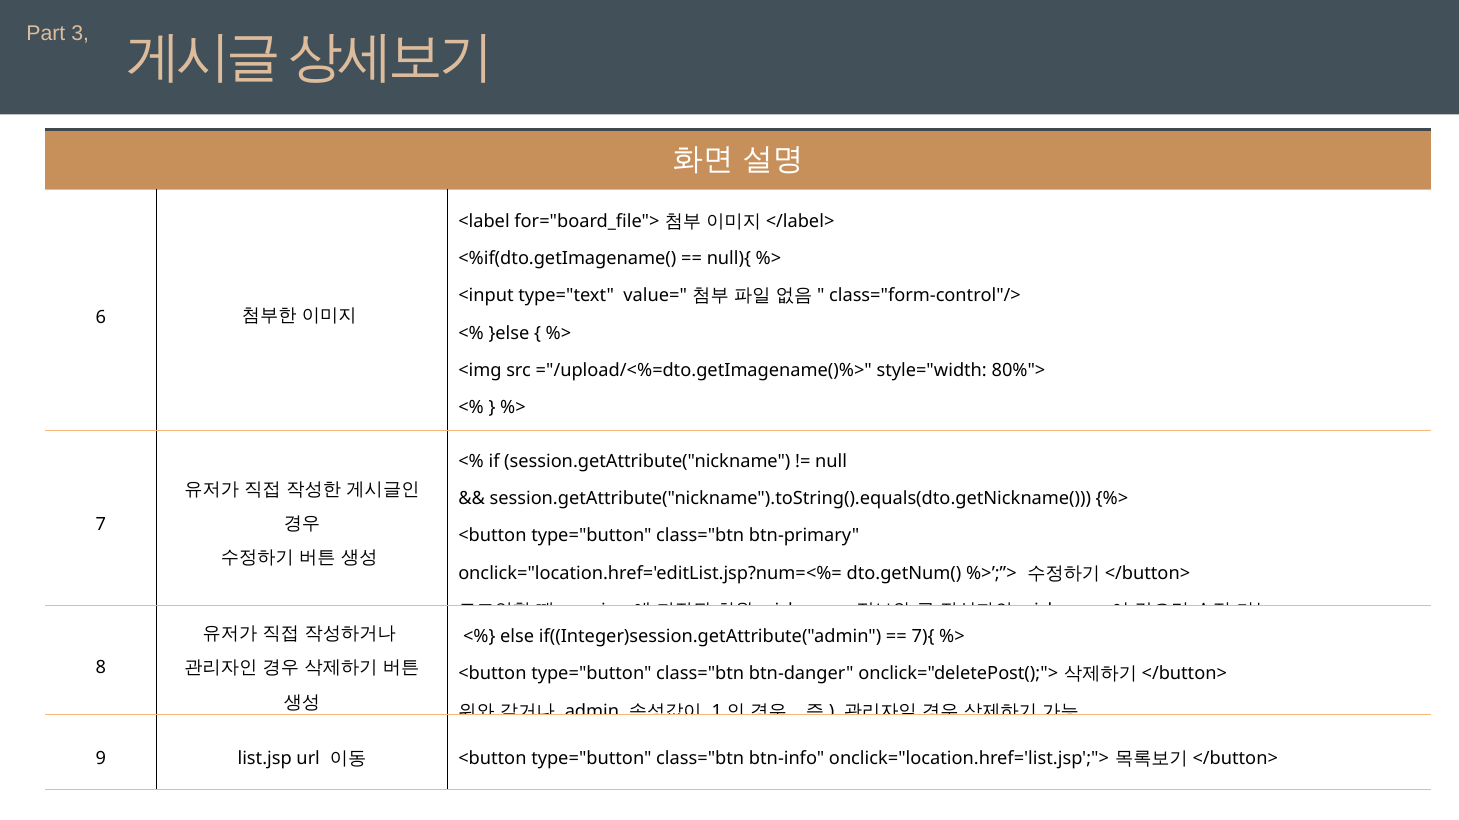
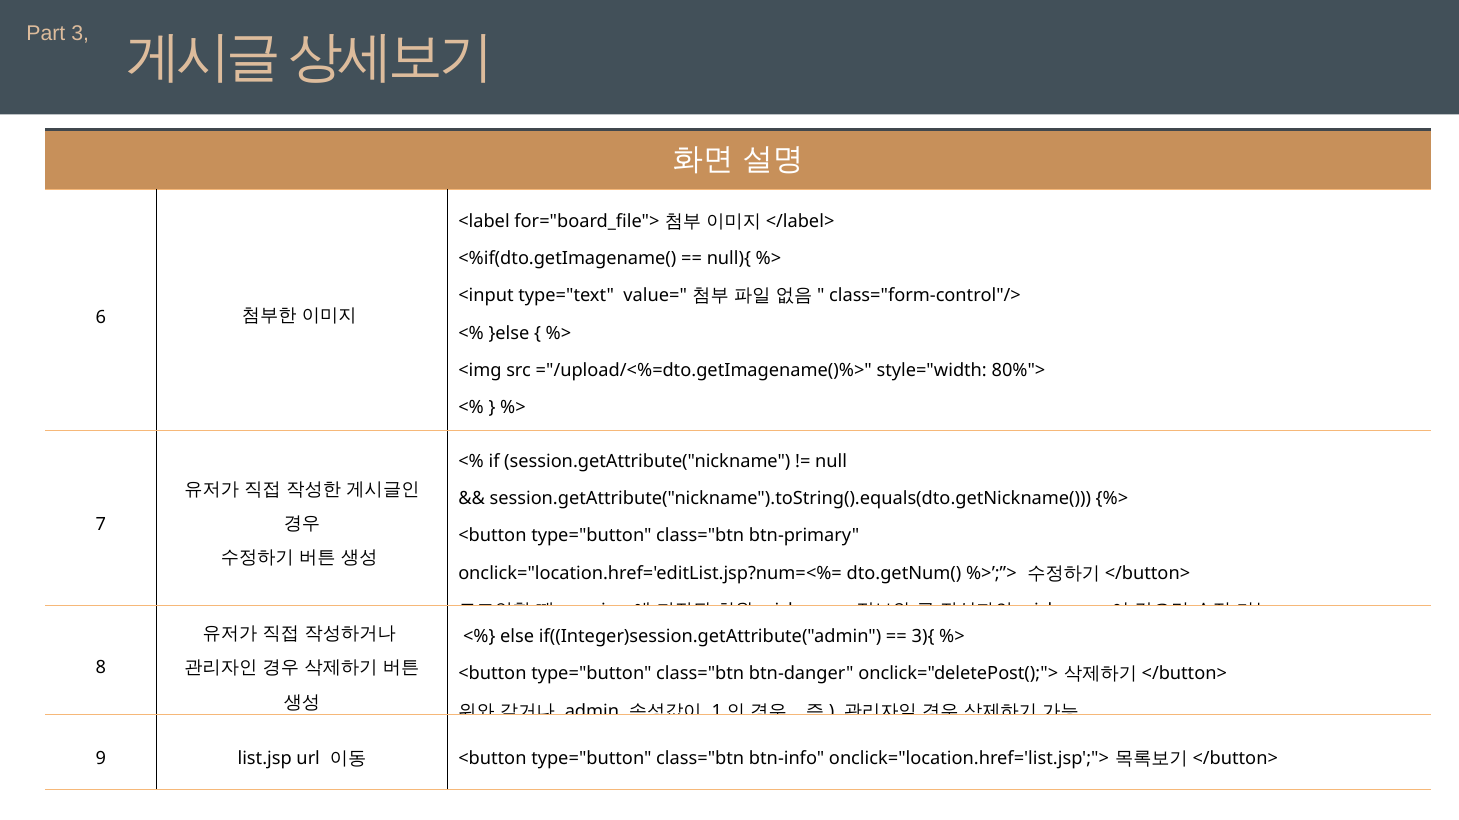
7){: 7){ -> 3){
